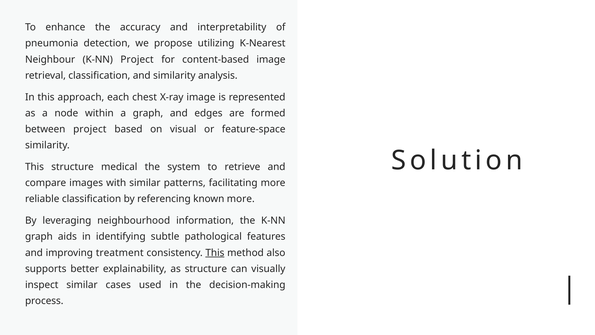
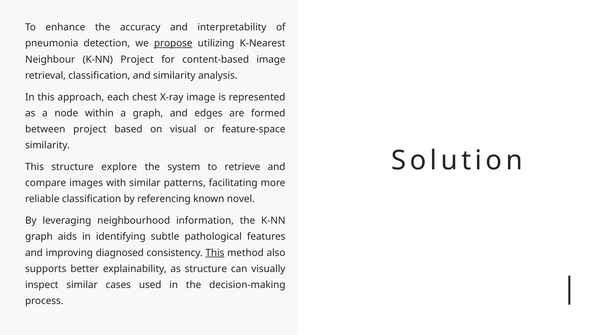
propose underline: none -> present
medical: medical -> explore
known more: more -> novel
treatment: treatment -> diagnosed
